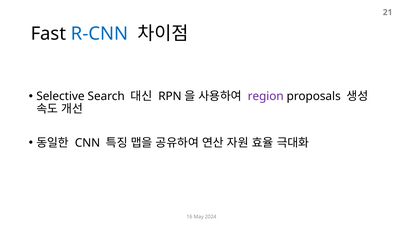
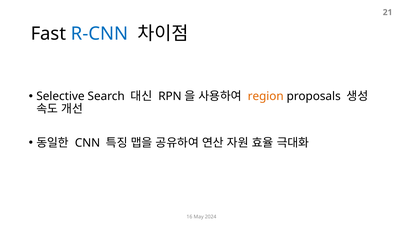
region colour: purple -> orange
